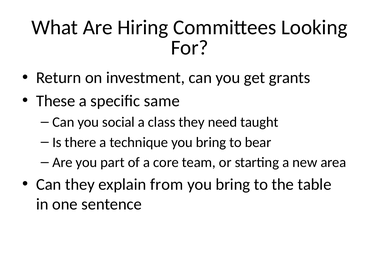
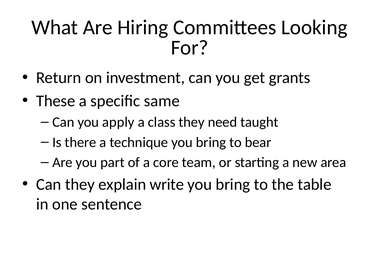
social: social -> apply
from: from -> write
